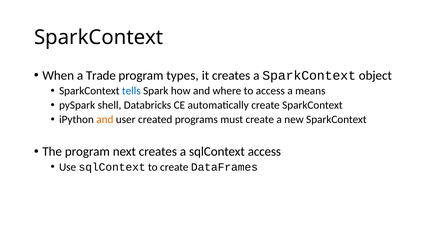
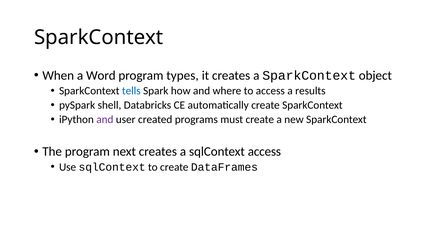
Trade: Trade -> Word
means: means -> results
and at (105, 119) colour: orange -> purple
